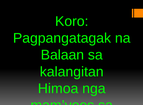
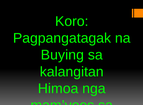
Balaan: Balaan -> Buying
